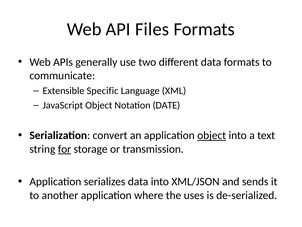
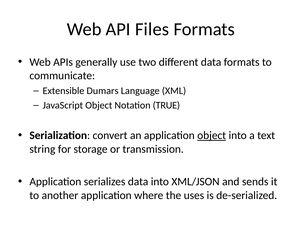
Specific: Specific -> Dumars
DATE: DATE -> TRUE
for underline: present -> none
